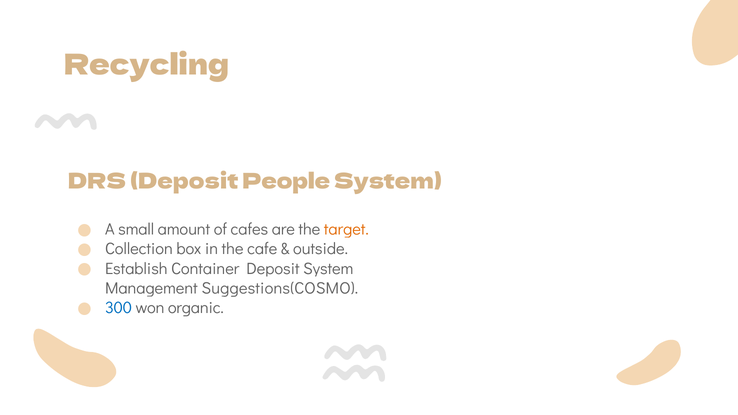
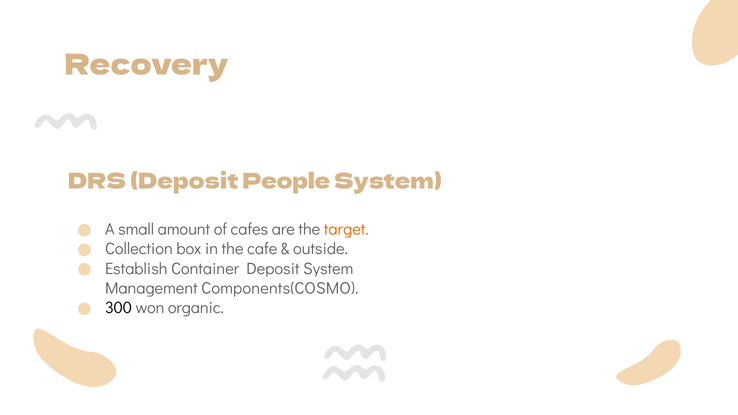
Recycling: Recycling -> Recovery
Suggestions(COSMO: Suggestions(COSMO -> Components(COSMO
300 colour: blue -> black
